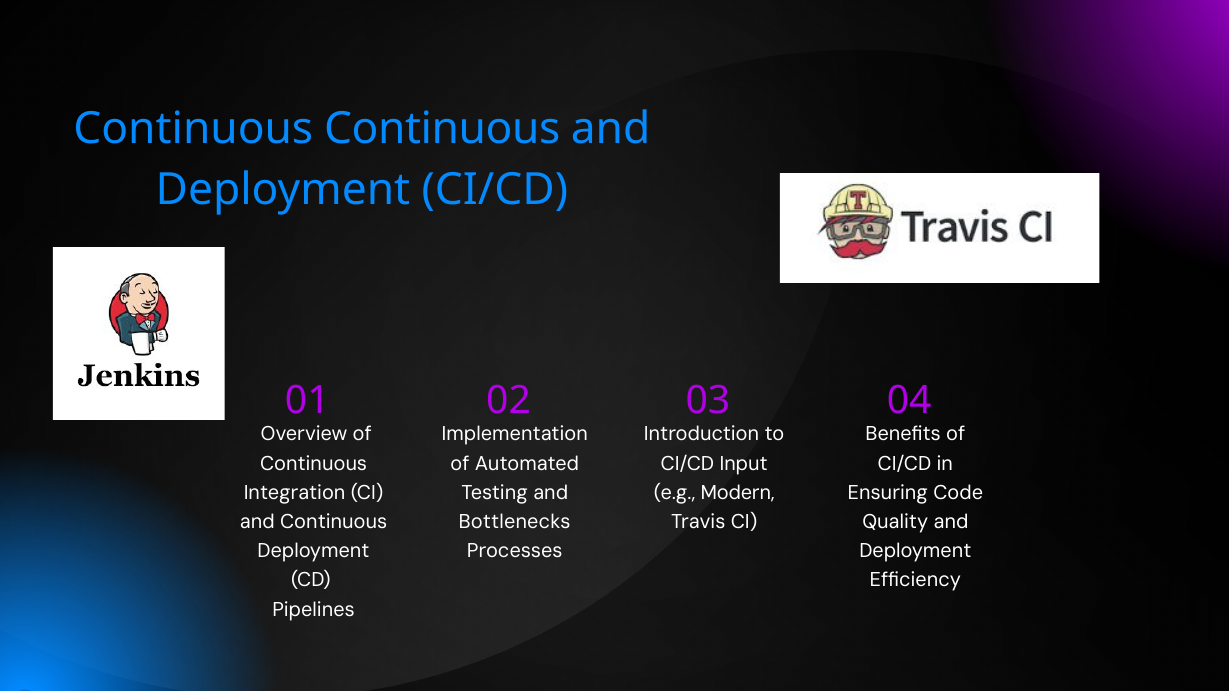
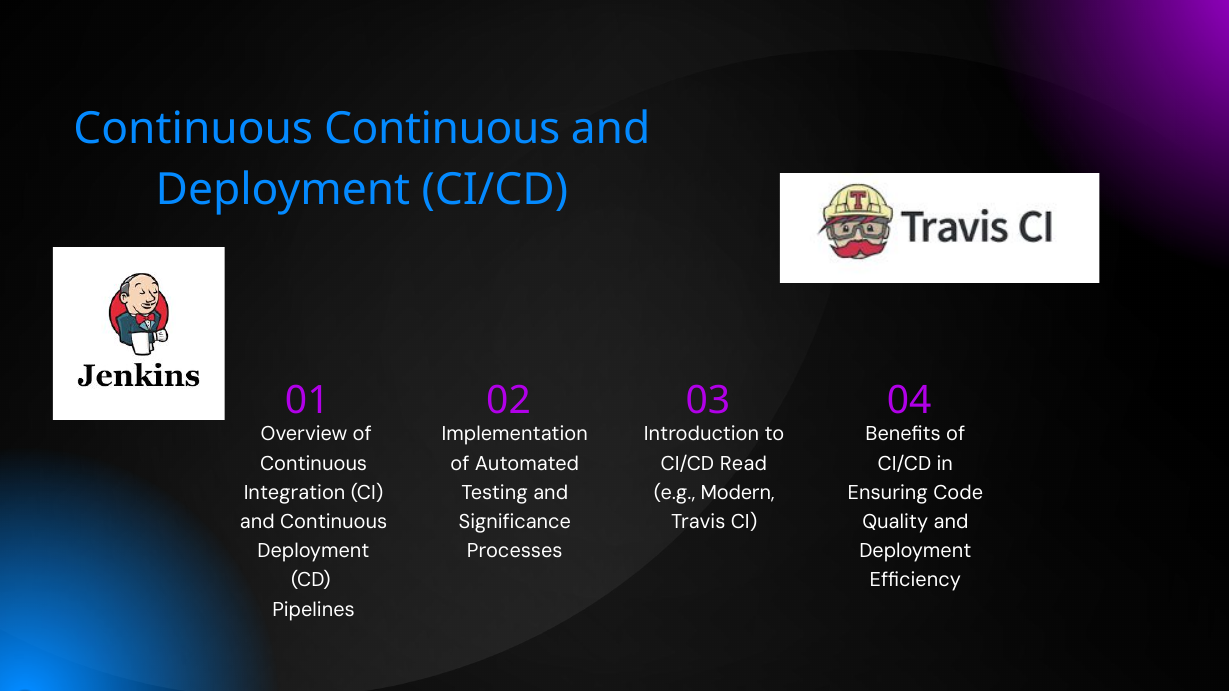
Input: Input -> Read
Bottlenecks: Bottlenecks -> Significance
